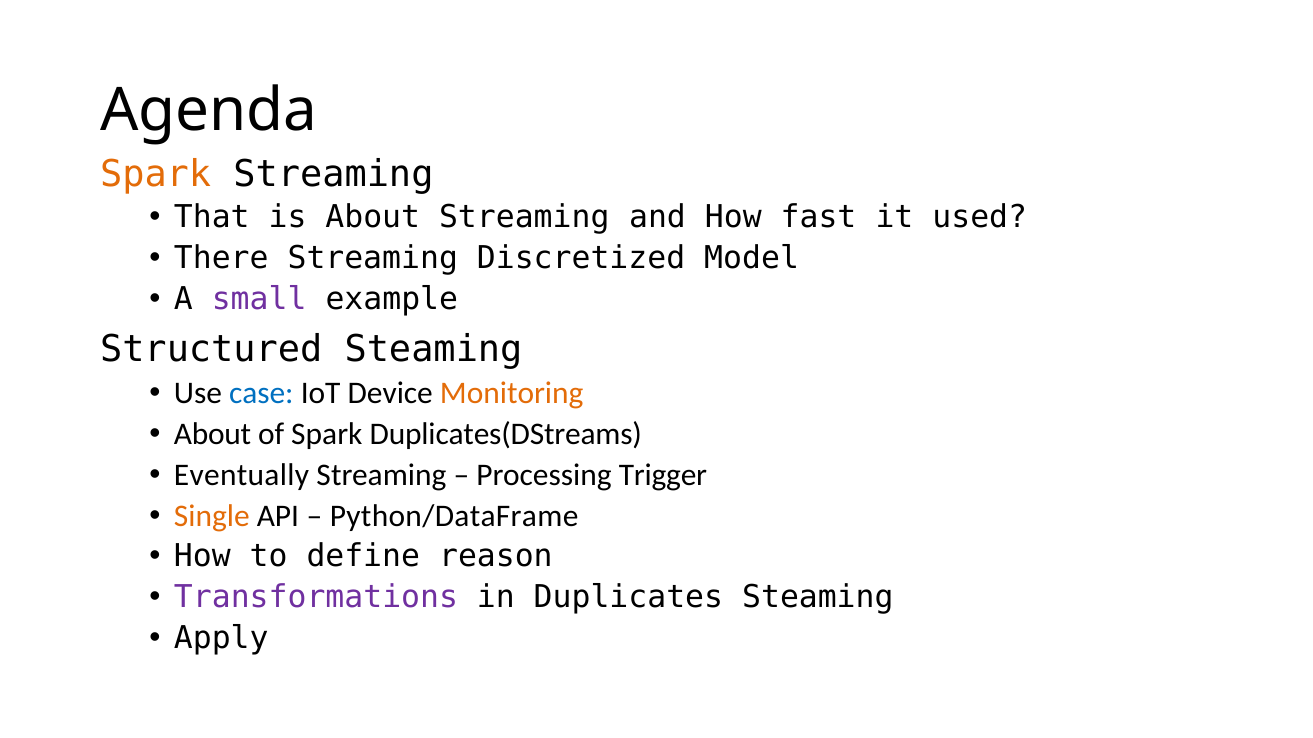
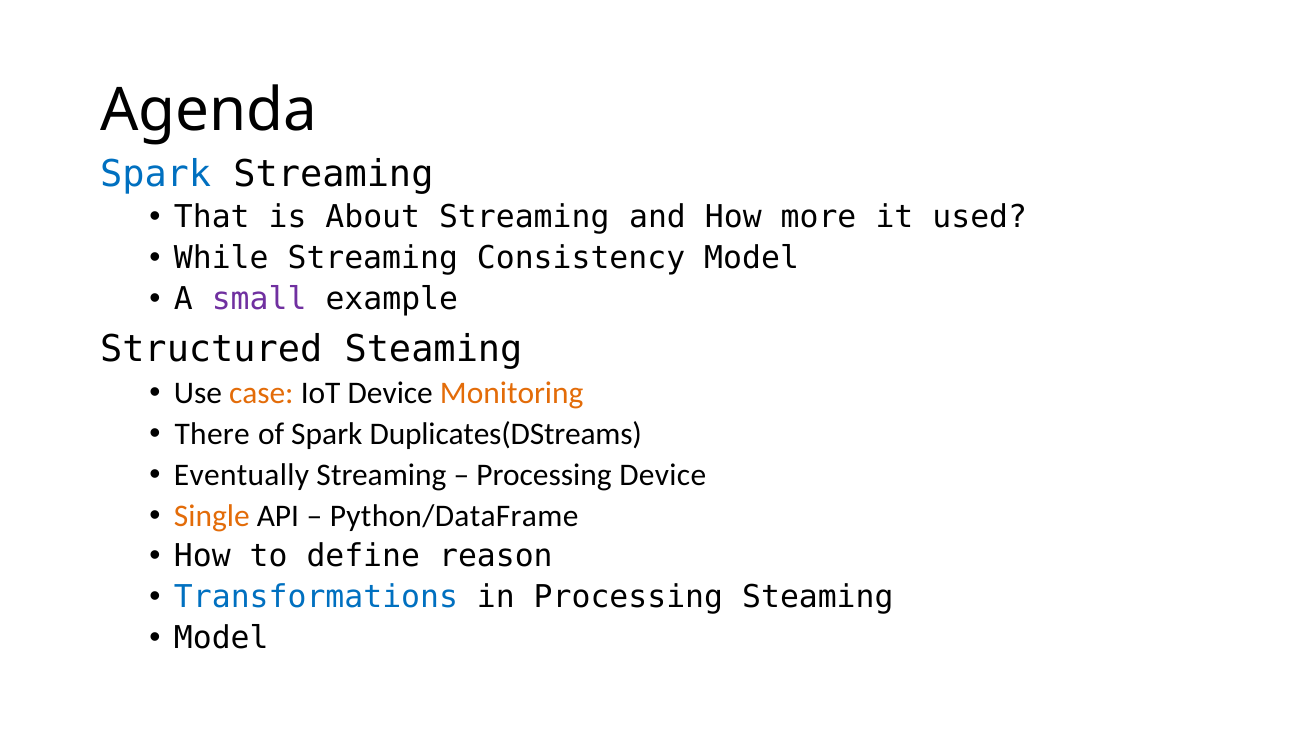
Spark at (156, 174) colour: orange -> blue
fast: fast -> more
There: There -> While
Discretized: Discretized -> Consistency
case colour: blue -> orange
About at (213, 435): About -> There
Processing Trigger: Trigger -> Device
Transformations colour: purple -> blue
in Duplicates: Duplicates -> Processing
Apply at (221, 638): Apply -> Model
